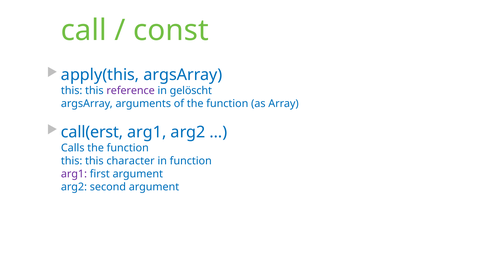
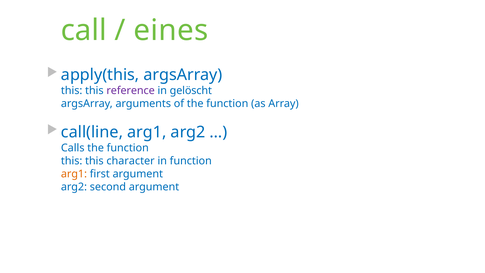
const: const -> eines
call(erst: call(erst -> call(line
arg1 at (74, 174) colour: purple -> orange
